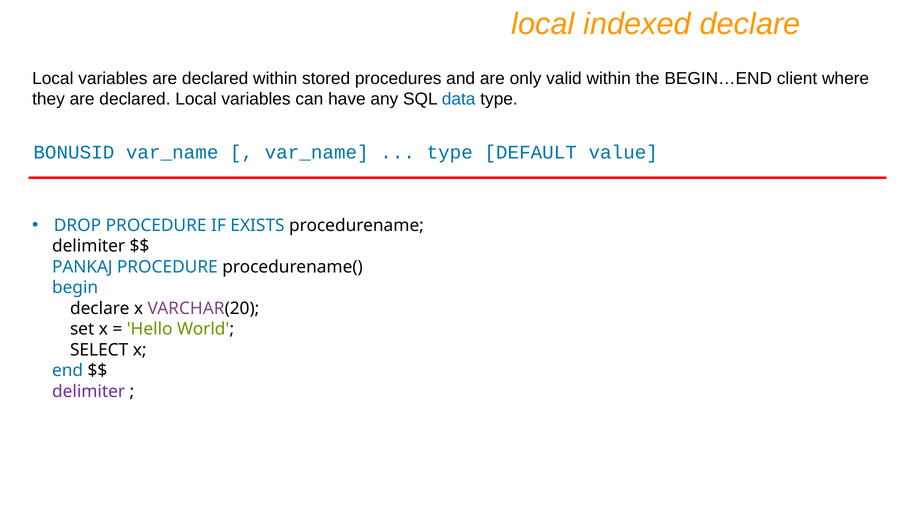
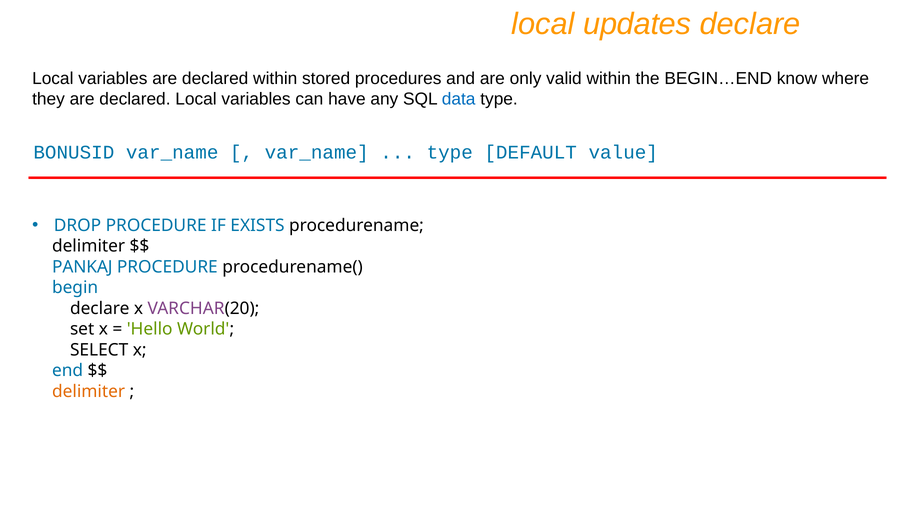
indexed: indexed -> updates
client: client -> know
delimiter at (89, 392) colour: purple -> orange
